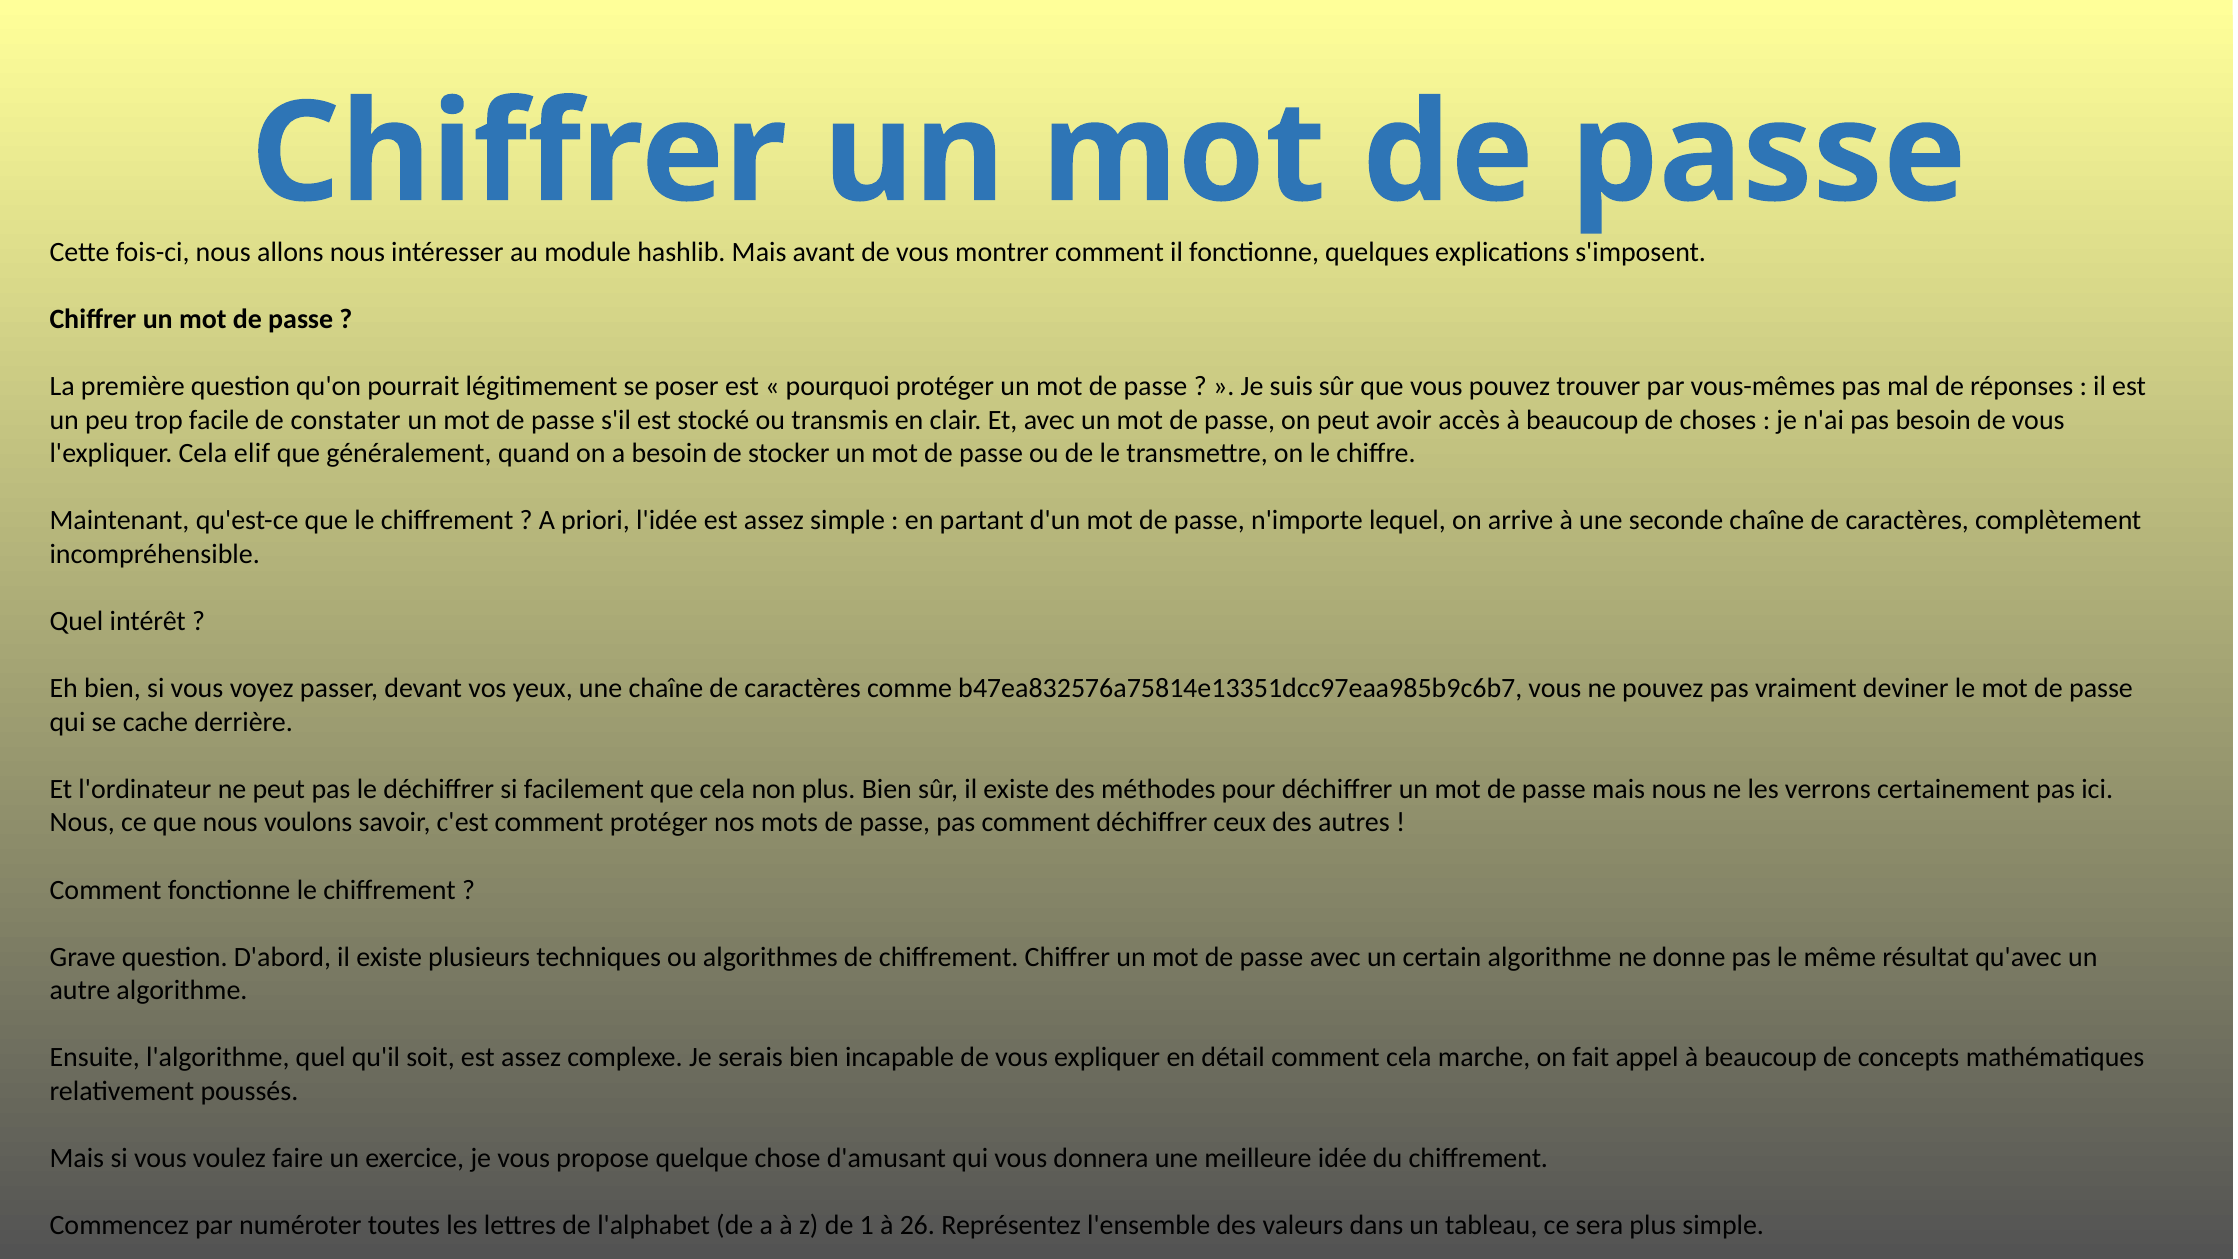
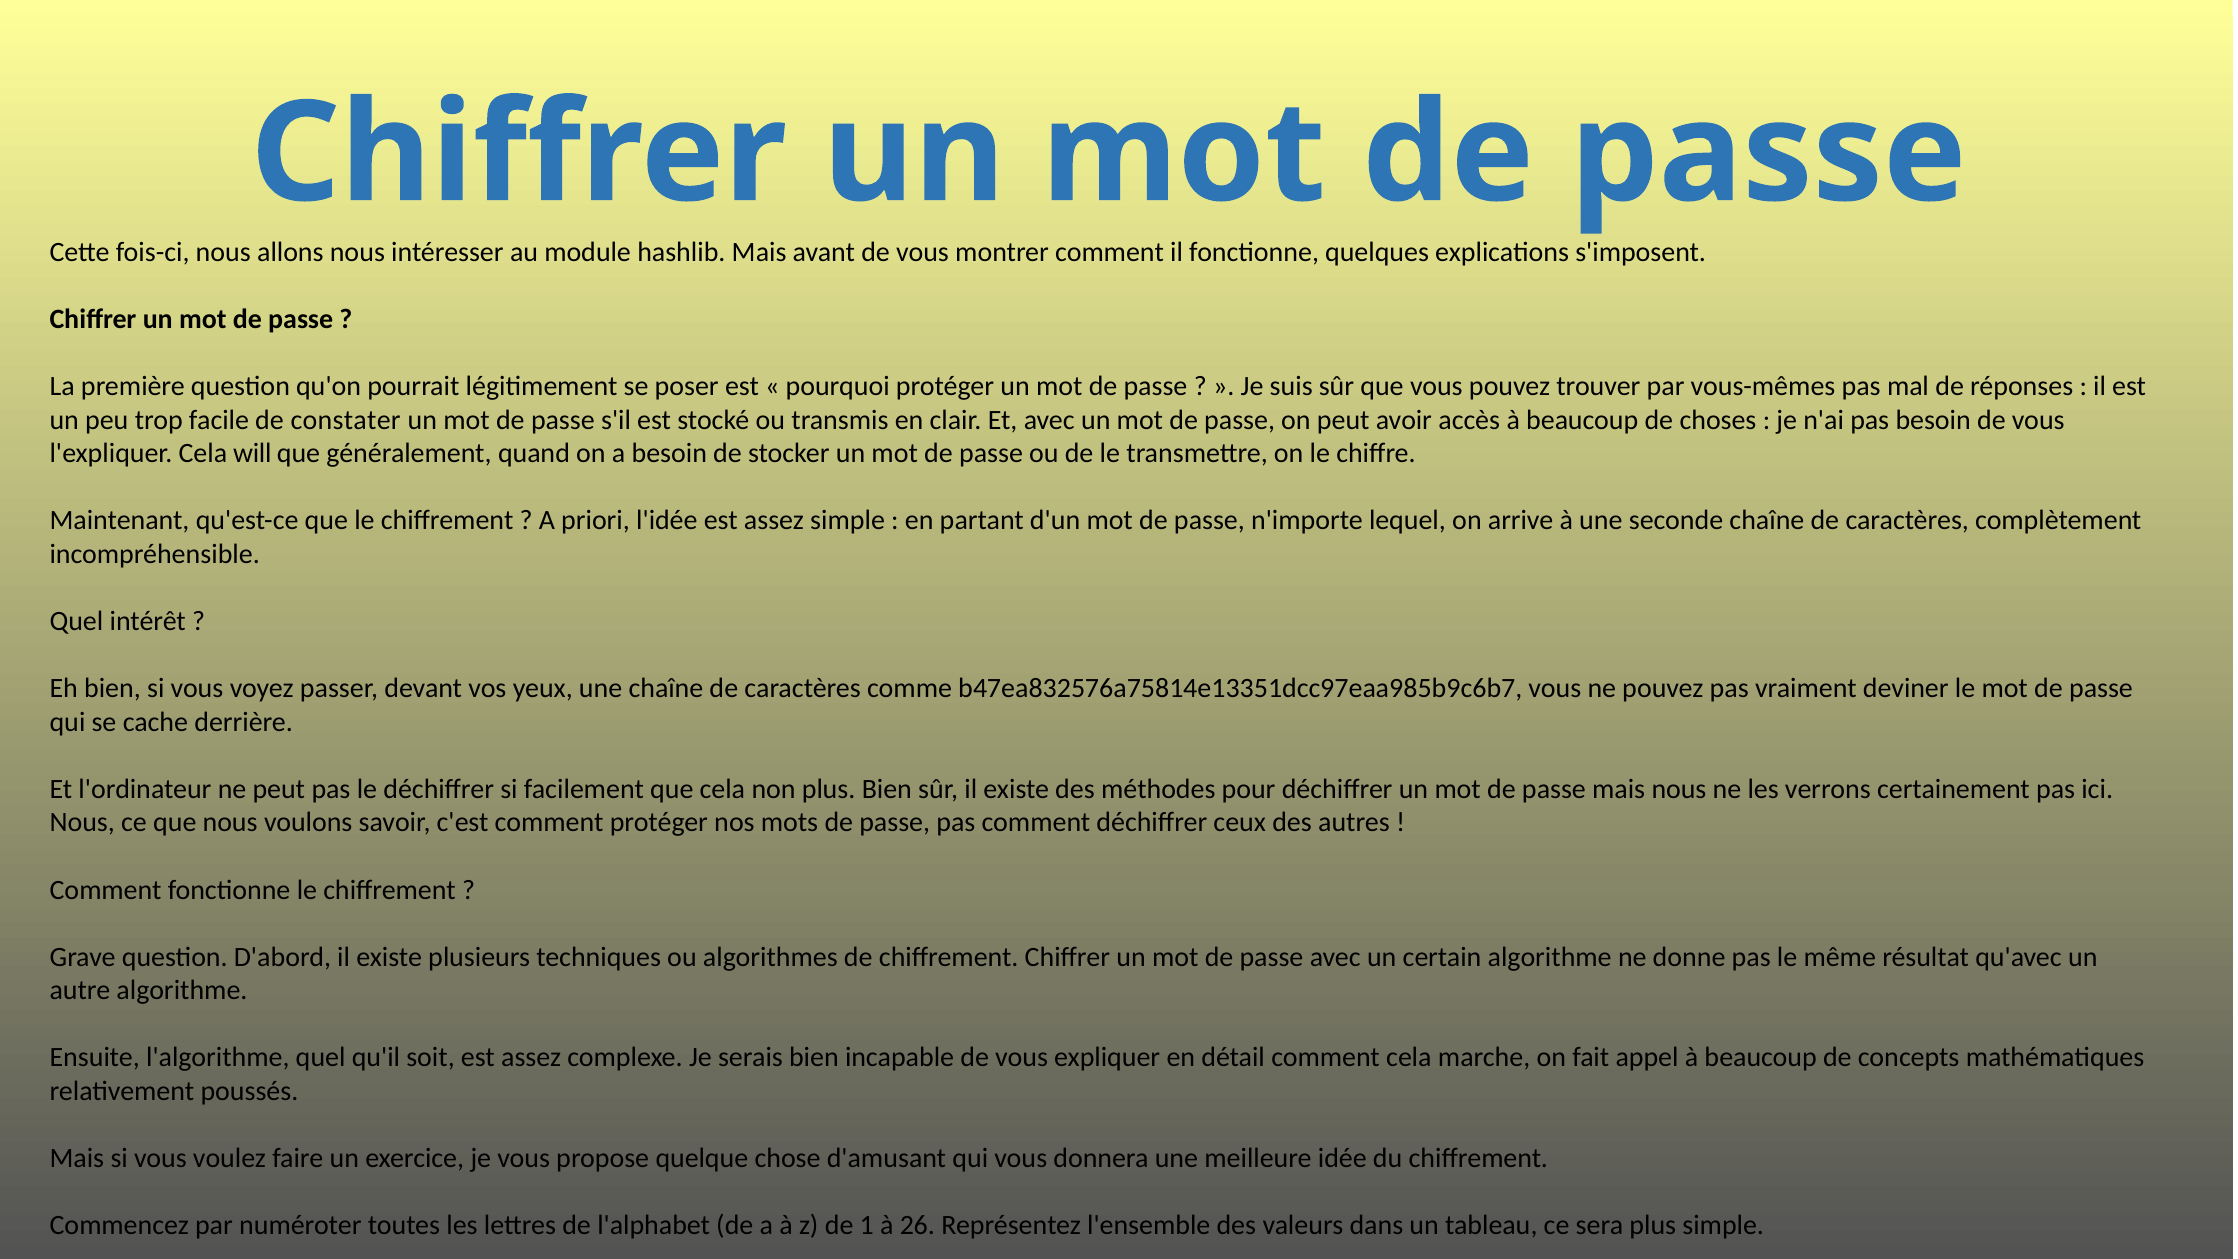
elif: elif -> will
